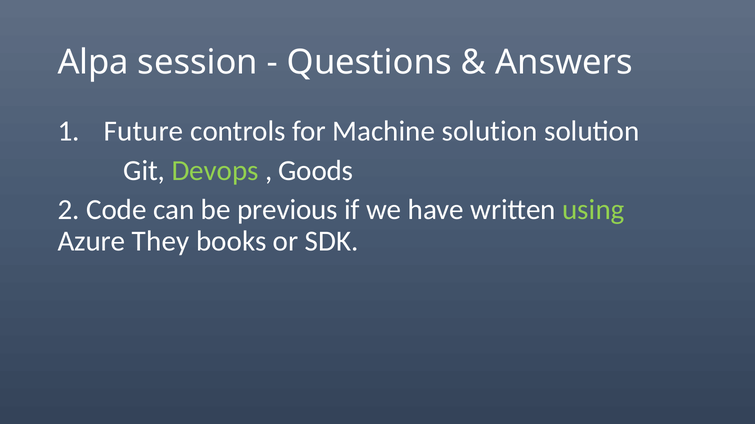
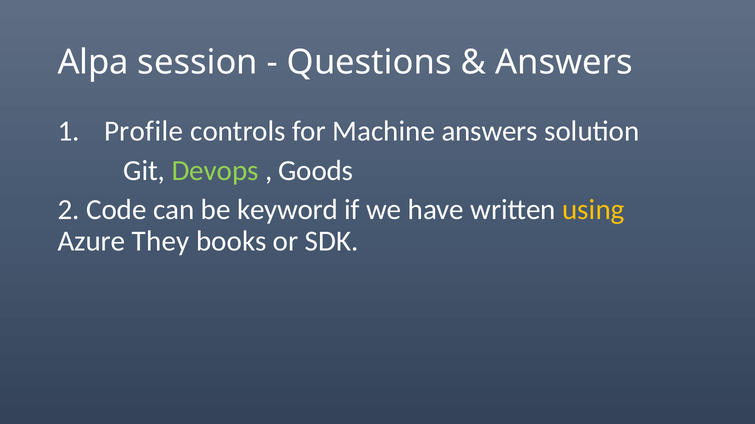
Future: Future -> Profile
Machine solution: solution -> answers
previous: previous -> keyword
using colour: light green -> yellow
